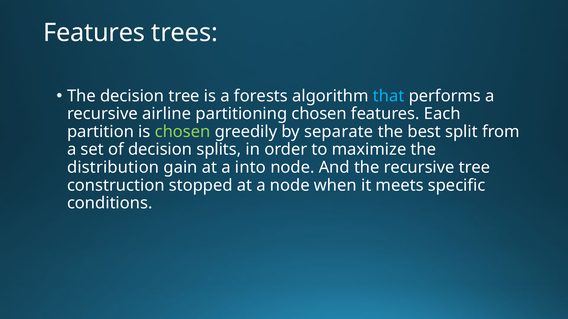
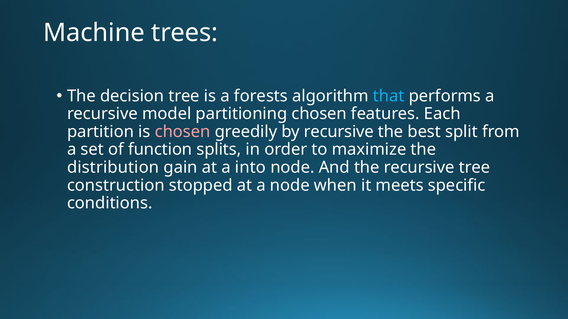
Features at (94, 33): Features -> Machine
airline: airline -> model
chosen at (183, 132) colour: light green -> pink
by separate: separate -> recursive
of decision: decision -> function
